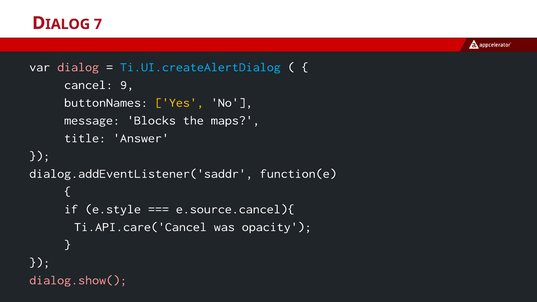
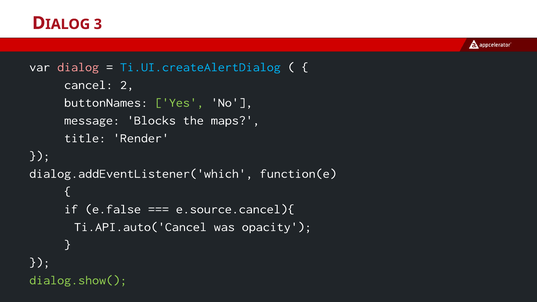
7: 7 -> 3
9: 9 -> 2
Yes colour: yellow -> light green
Answer: Answer -> Render
dialog.addEventListener('saddr: dialog.addEventListener('saddr -> dialog.addEventListener('which
e.style: e.style -> e.false
Ti.API.care('Cancel: Ti.API.care('Cancel -> Ti.API.auto('Cancel
dialog.show( colour: pink -> light green
